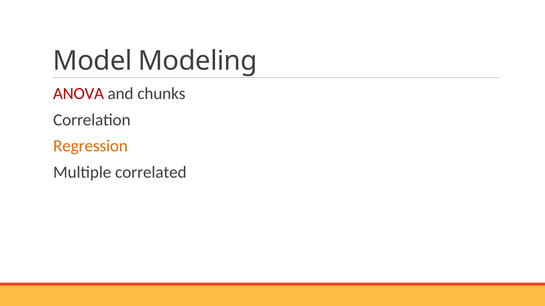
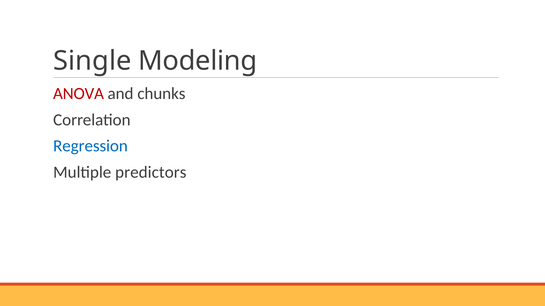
Model: Model -> Single
Regression colour: orange -> blue
correlated: correlated -> predictors
